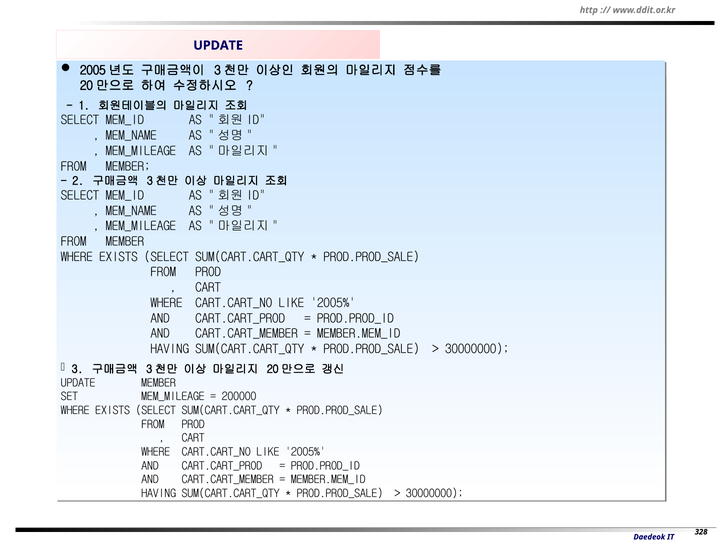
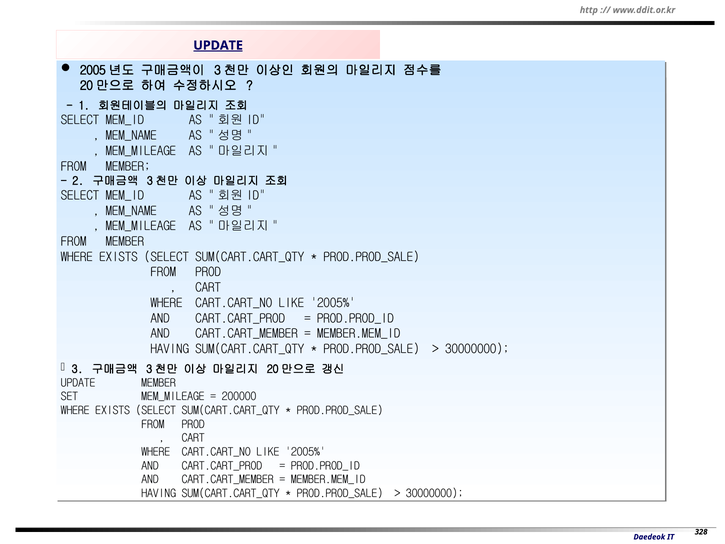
UPDATE at (218, 45) underline: none -> present
